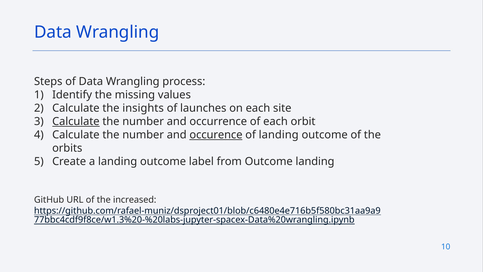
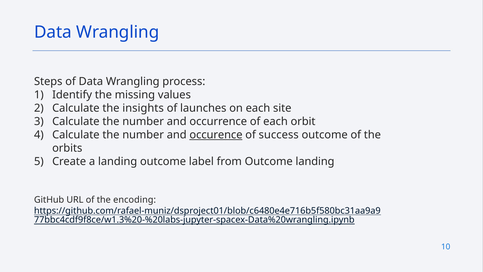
Calculate at (76, 121) underline: present -> none
of landing: landing -> success
increased: increased -> encoding
